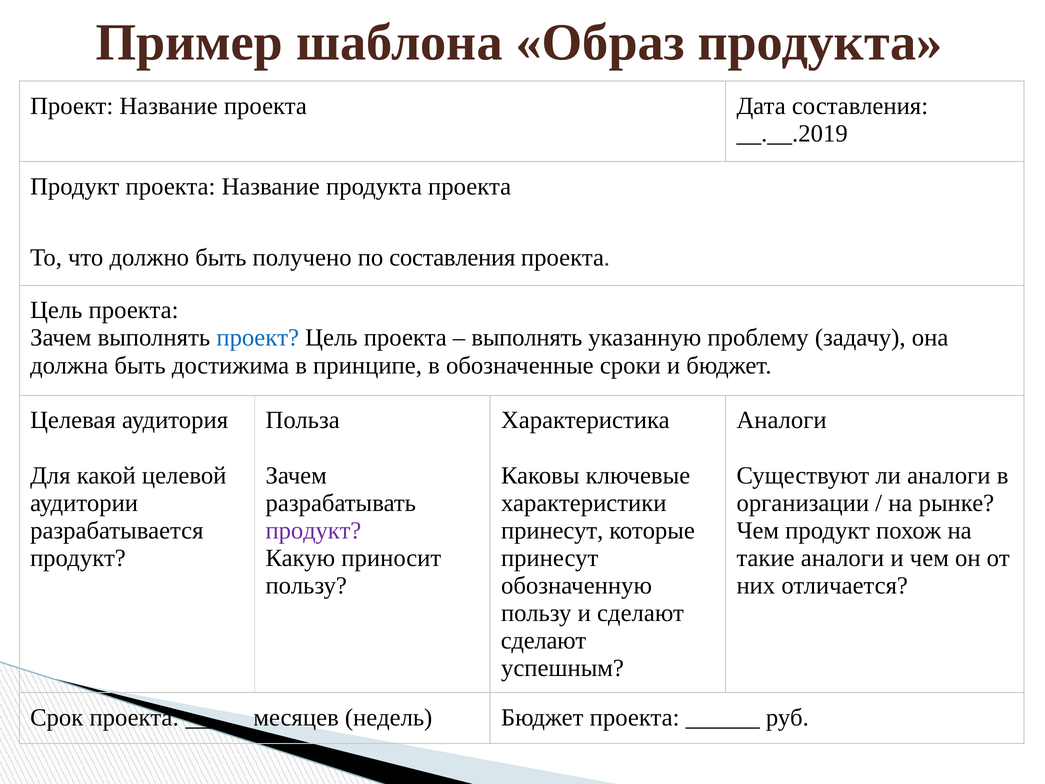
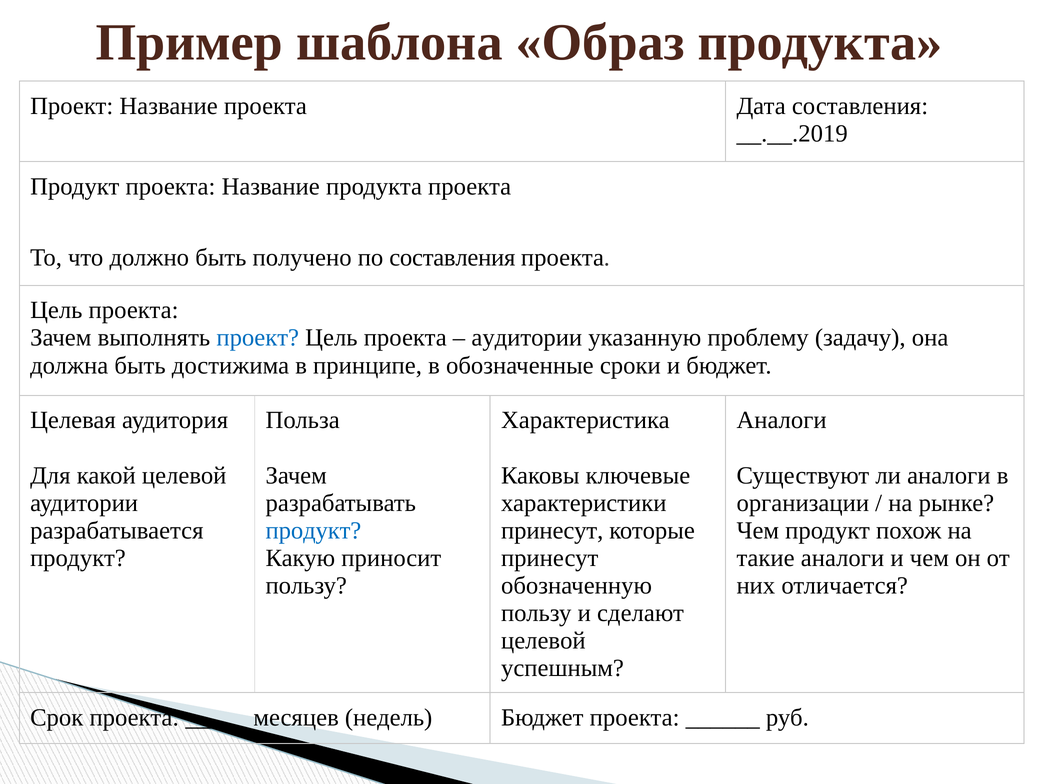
выполнять at (527, 338): выполнять -> аудитории
продукт at (313, 530) colour: purple -> blue
сделают at (544, 640): сделают -> целевой
